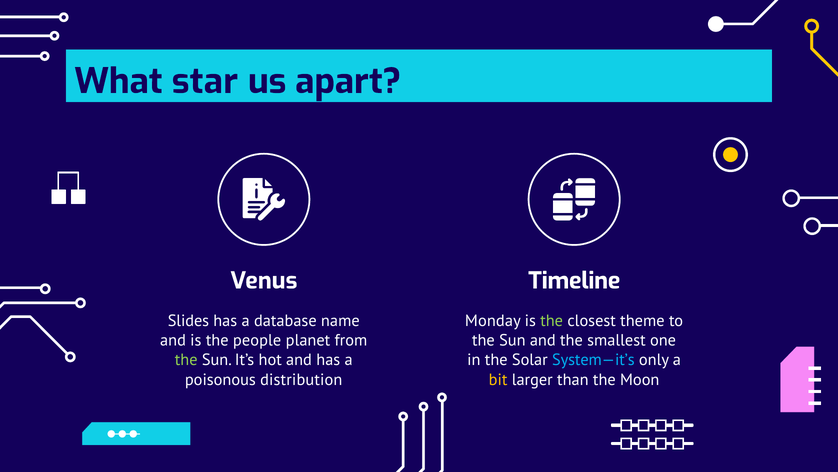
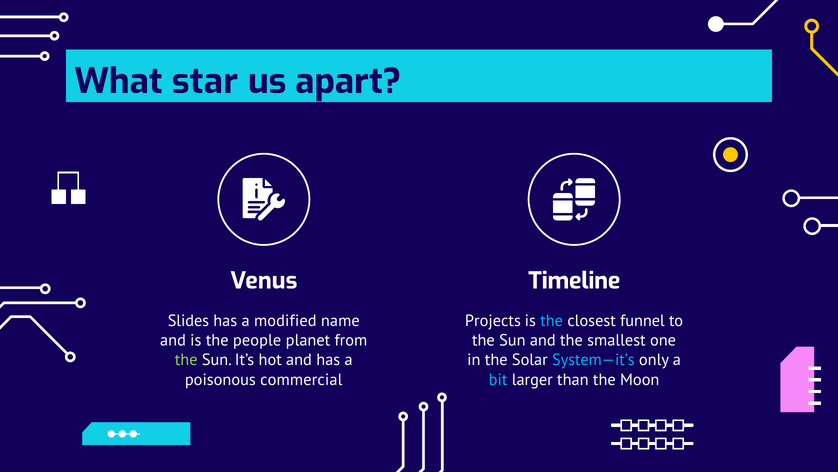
database: database -> modified
Monday: Monday -> Projects
the at (552, 320) colour: light green -> light blue
theme: theme -> funnel
distribution: distribution -> commercial
bit colour: yellow -> light blue
